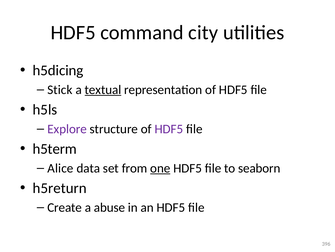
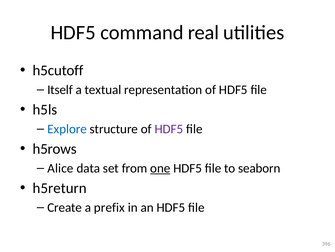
city: city -> real
h5dicing: h5dicing -> h5cutoff
Stick: Stick -> Itself
textual underline: present -> none
Explore colour: purple -> blue
h5term: h5term -> h5rows
abuse: abuse -> prefix
